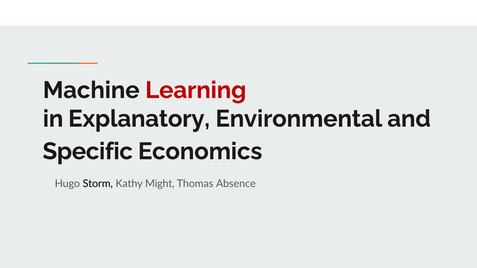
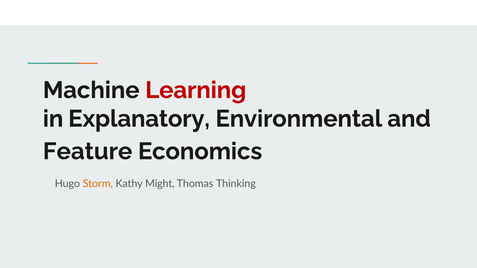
Specific: Specific -> Feature
Storm colour: black -> orange
Absence: Absence -> Thinking
